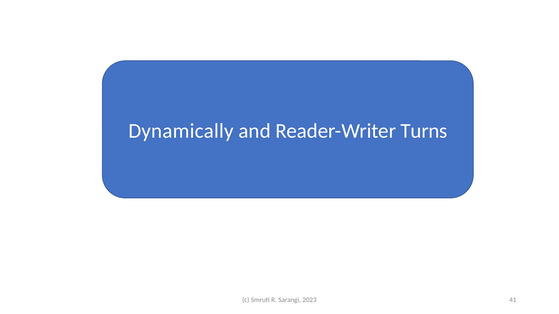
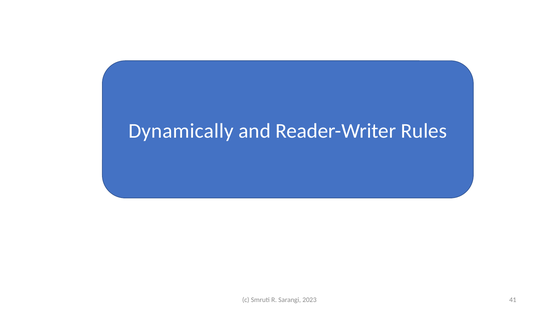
Turns: Turns -> Rules
